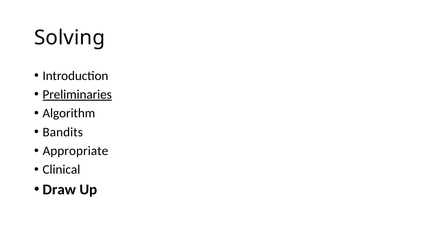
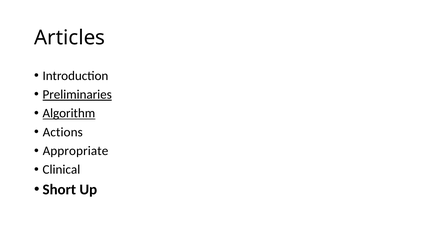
Solving: Solving -> Articles
Algorithm underline: none -> present
Bandits: Bandits -> Actions
Draw: Draw -> Short
